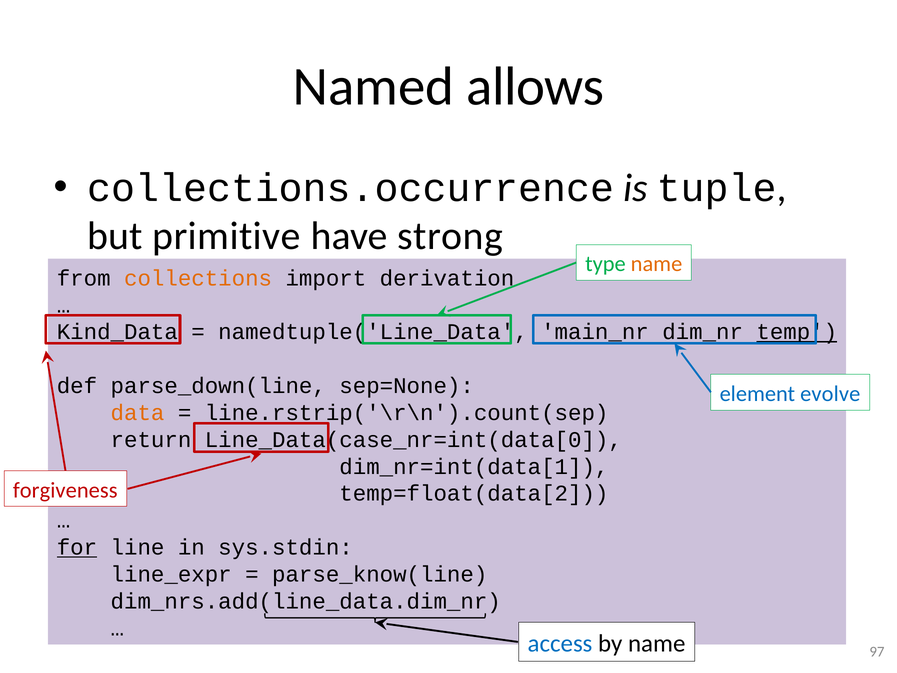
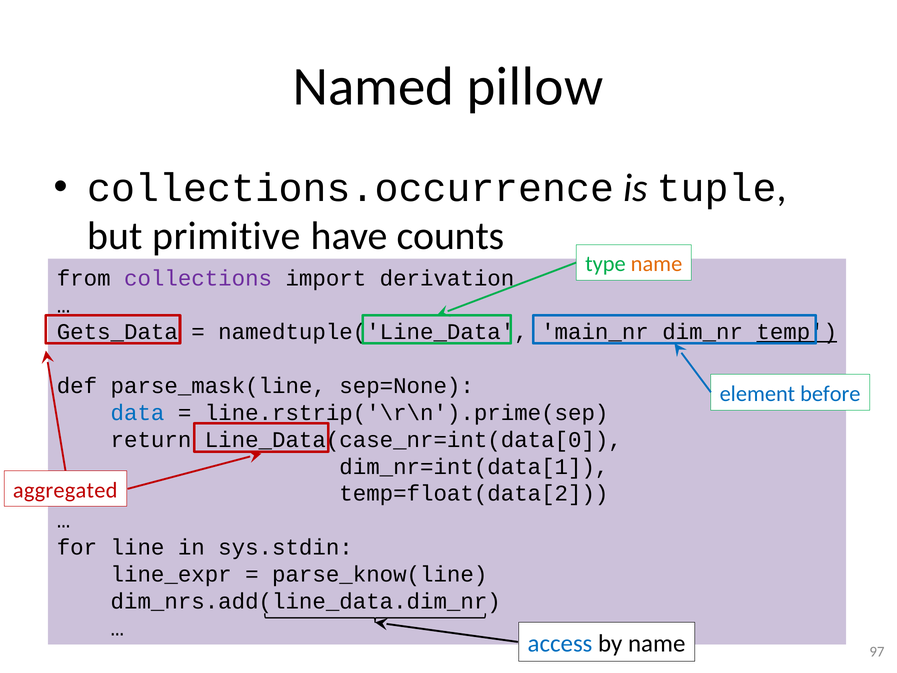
allows: allows -> pillow
strong: strong -> counts
collections colour: orange -> purple
Kind_Data: Kind_Data -> Gets_Data
parse_down(line: parse_down(line -> parse_mask(line
evolve: evolve -> before
data colour: orange -> blue
line.rstrip('\r\n').count(sep: line.rstrip('\r\n').count(sep -> line.rstrip('\r\n').prime(sep
forgiveness: forgiveness -> aggregated
for underline: present -> none
